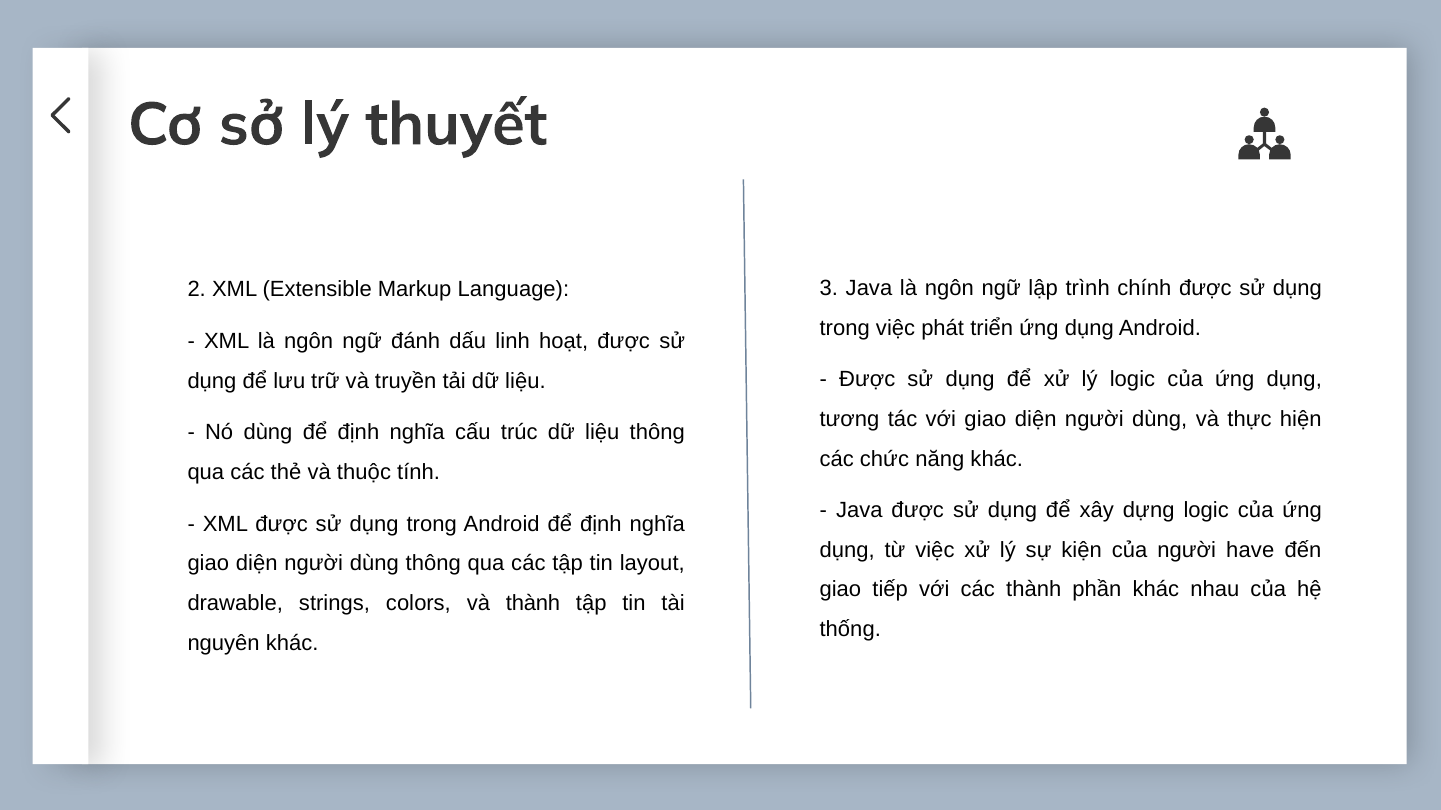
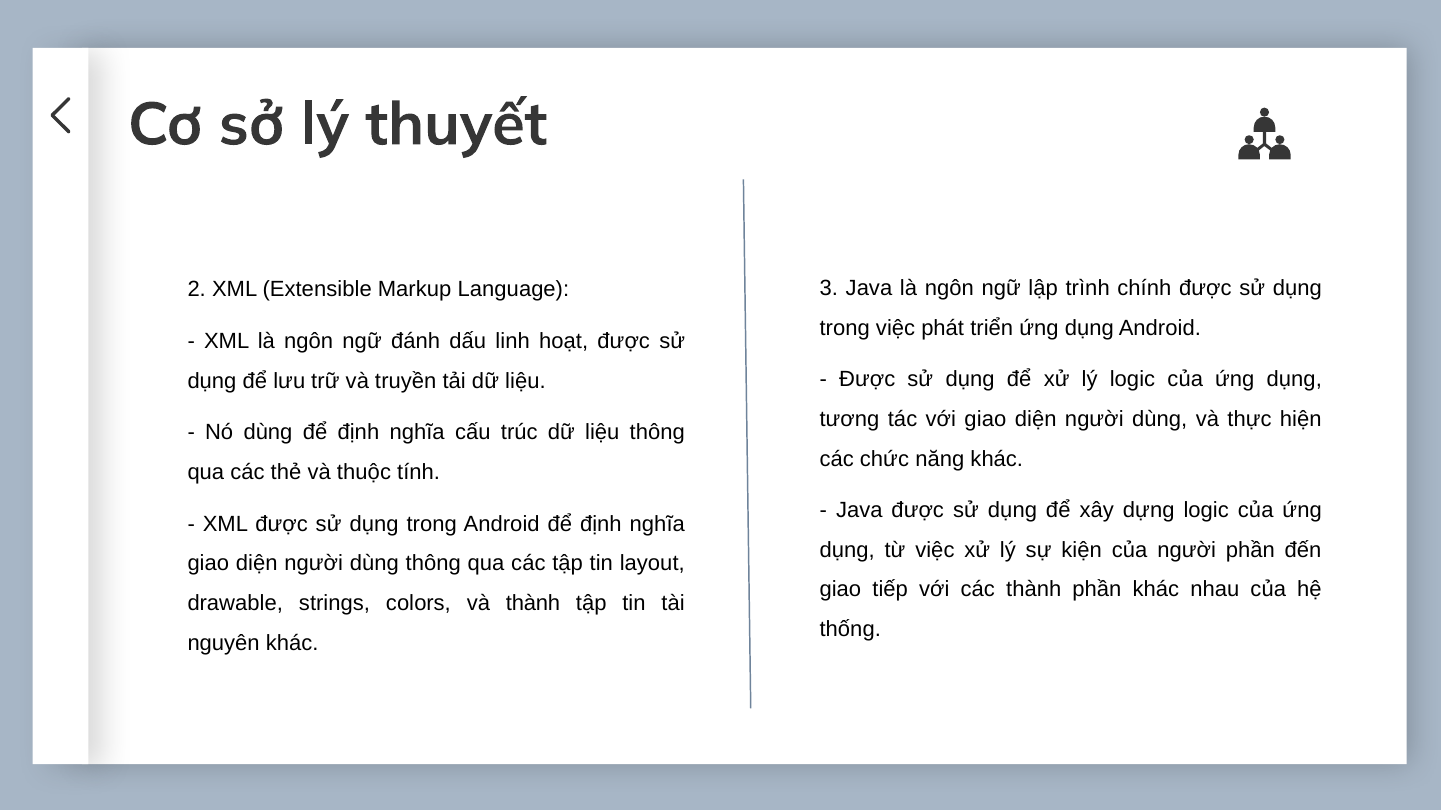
người have: have -> phần
